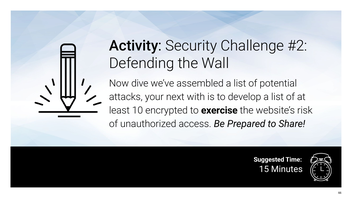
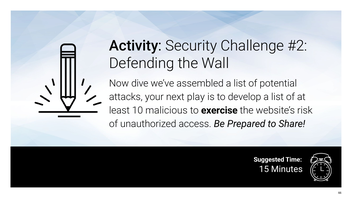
with: with -> play
encrypted: encrypted -> malicious
